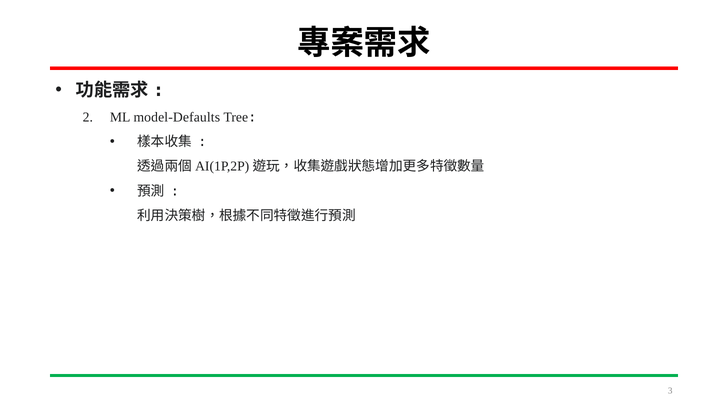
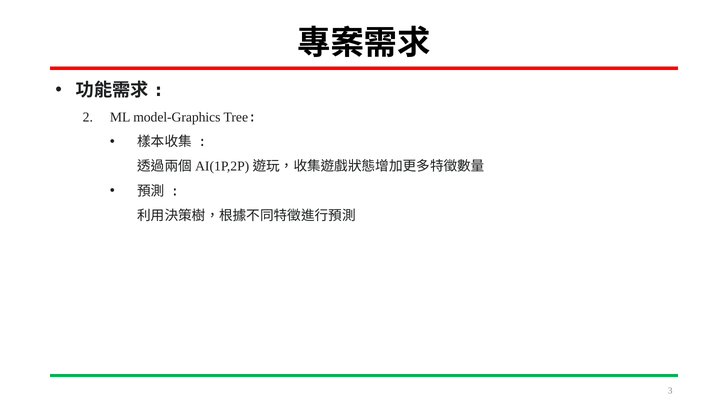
model-Defaults: model-Defaults -> model-Graphics
